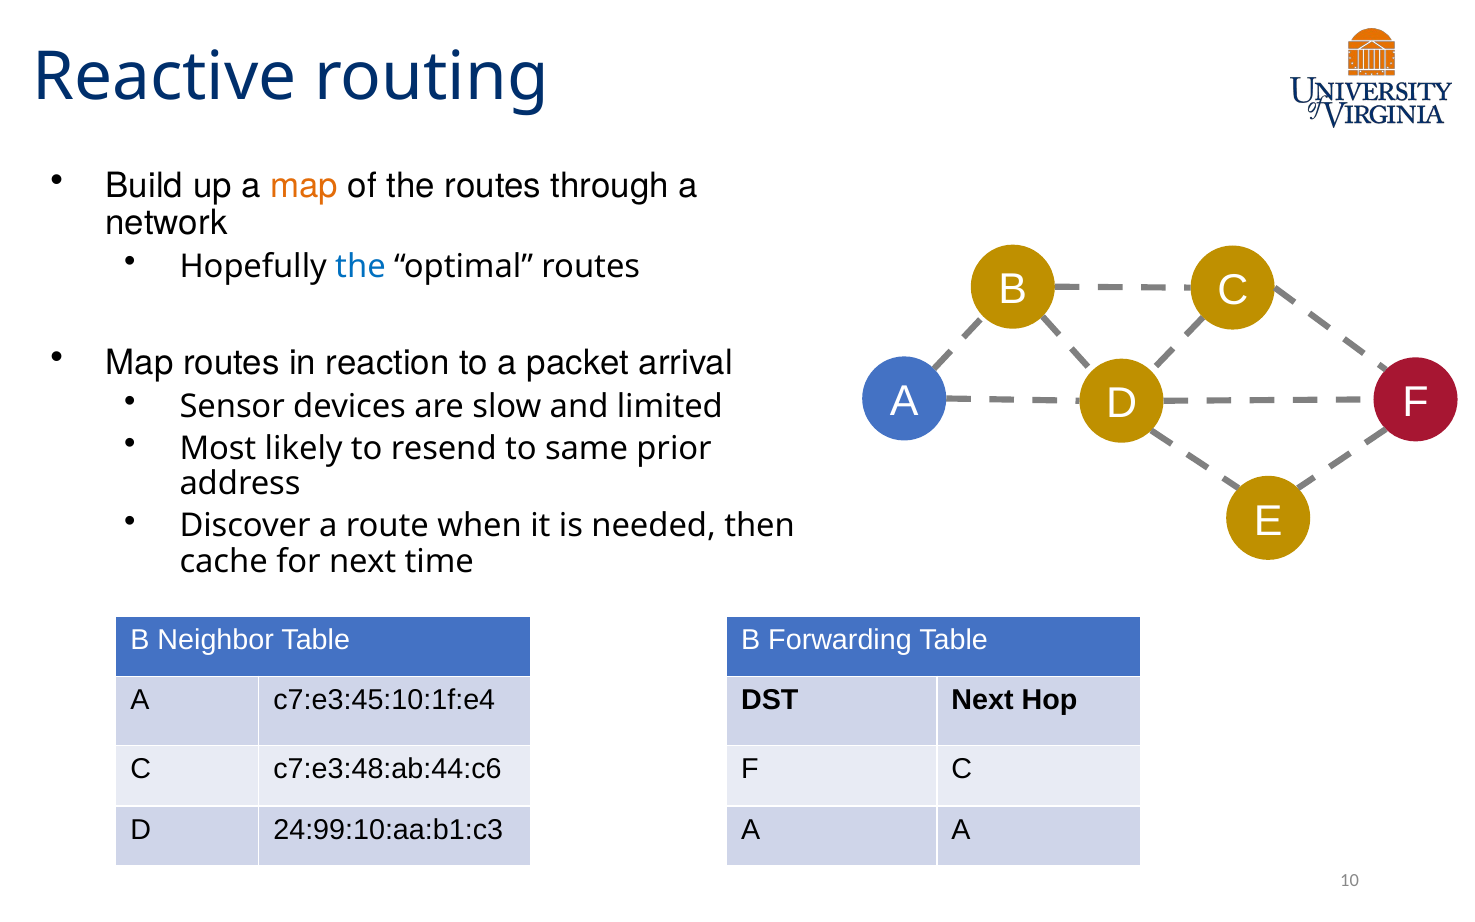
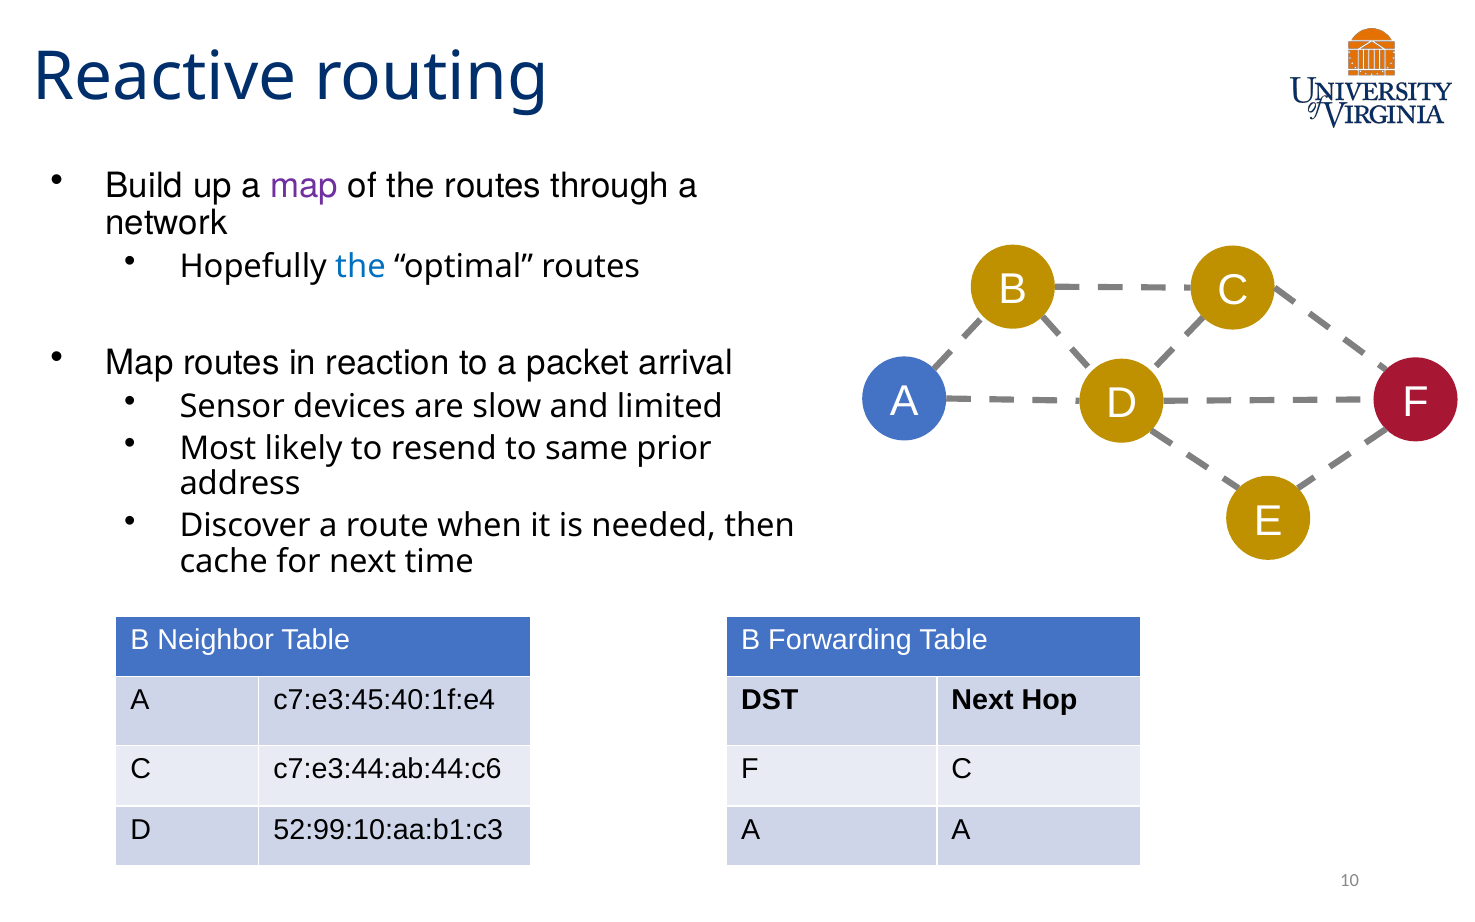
map at (304, 185) colour: orange -> purple
c7:e3:45:10:1f:e4: c7:e3:45:10:1f:e4 -> c7:e3:45:40:1f:e4
c7:e3:48:ab:44:c6: c7:e3:48:ab:44:c6 -> c7:e3:44:ab:44:c6
24:99:10:aa:b1:c3: 24:99:10:aa:b1:c3 -> 52:99:10:aa:b1:c3
